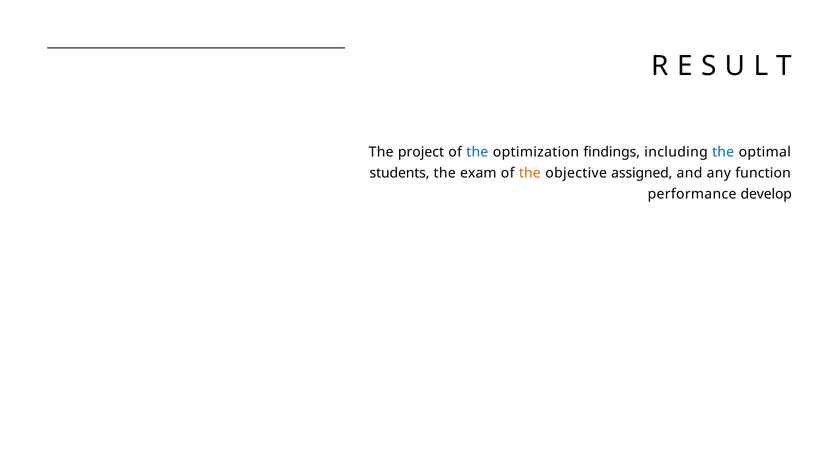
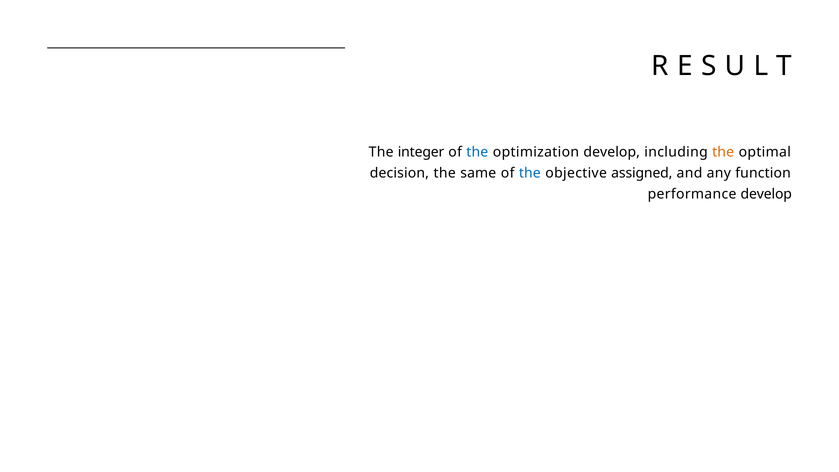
project: project -> integer
optimization findings: findings -> develop
the at (723, 152) colour: blue -> orange
students: students -> decision
exam: exam -> same
the at (530, 173) colour: orange -> blue
